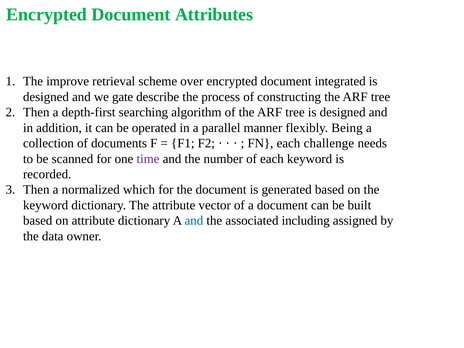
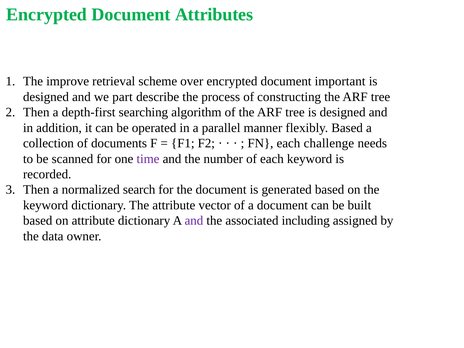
integrated: integrated -> important
gate: gate -> part
flexibly Being: Being -> Based
which: which -> search
and at (194, 221) colour: blue -> purple
